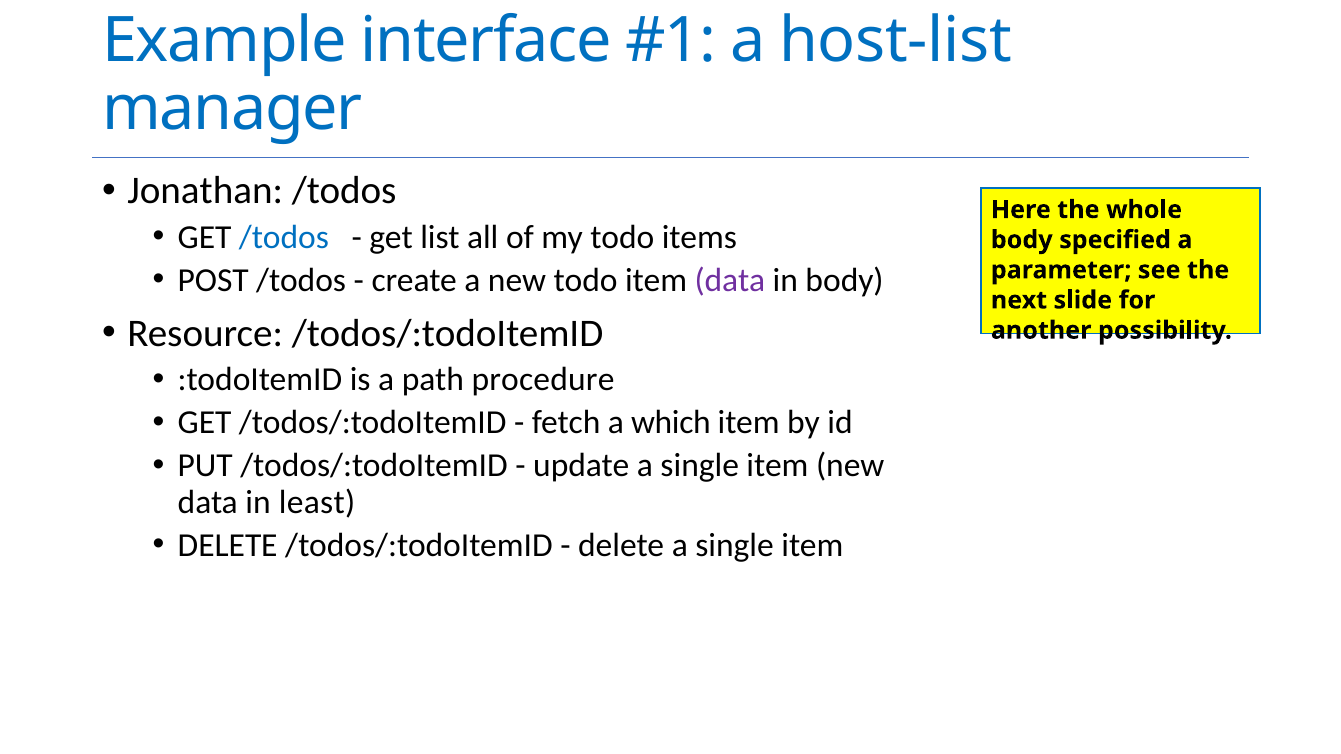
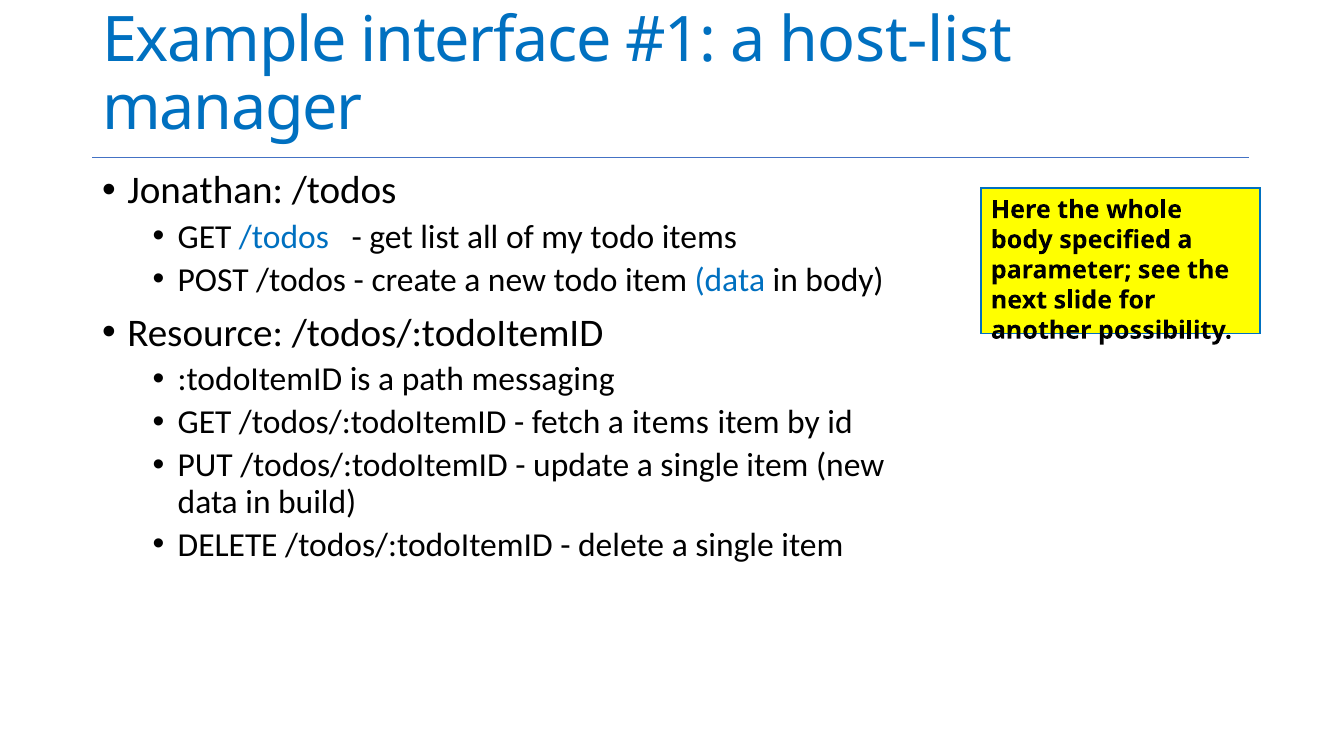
data at (730, 280) colour: purple -> blue
procedure: procedure -> messaging
a which: which -> items
least: least -> build
